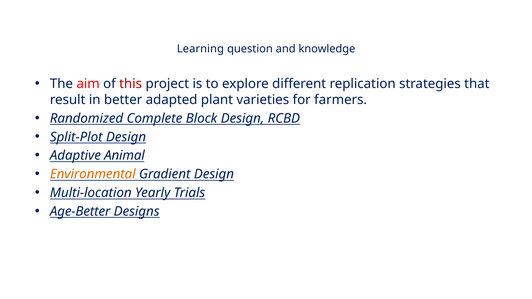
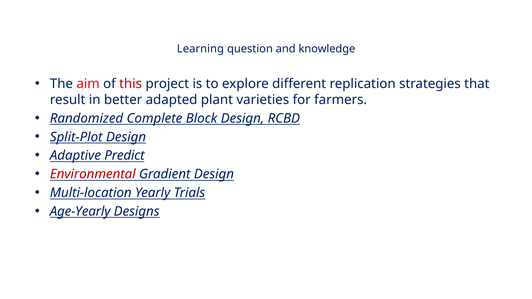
Animal: Animal -> Predict
Environmental colour: orange -> red
Age-Better: Age-Better -> Age-Yearly
